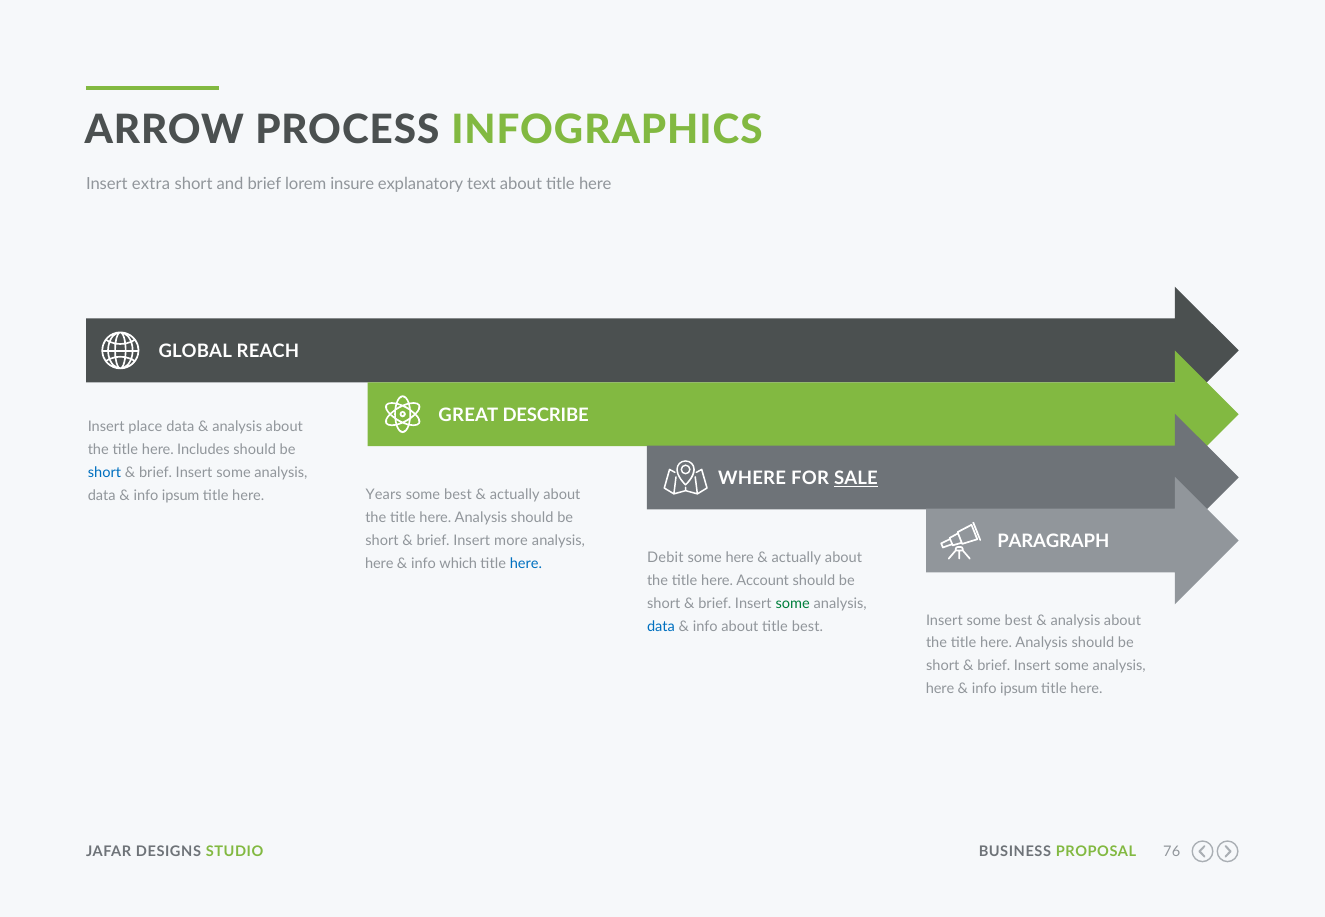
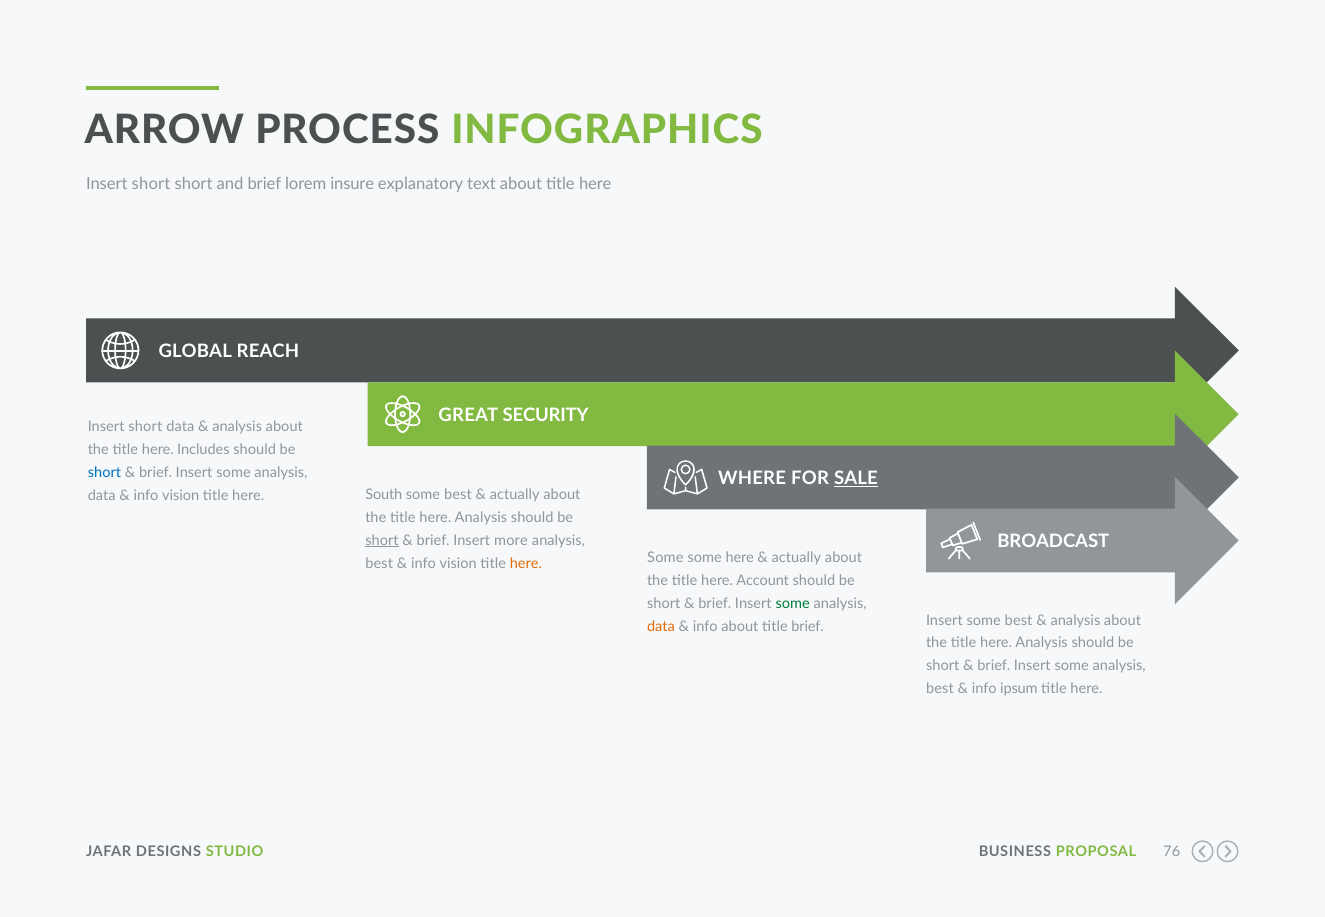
extra at (151, 184): extra -> short
DESCRIBE: DESCRIBE -> SECURITY
place at (145, 427): place -> short
Years: Years -> South
ipsum at (181, 496): ipsum -> vision
PARAGRAPH: PARAGRAPH -> BROADCAST
short at (382, 541) underline: none -> present
Debit at (665, 558): Debit -> Some
here at (379, 564): here -> best
which at (458, 564): which -> vision
here at (526, 564) colour: blue -> orange
data at (661, 627) colour: blue -> orange
title best: best -> brief
here at (940, 689): here -> best
